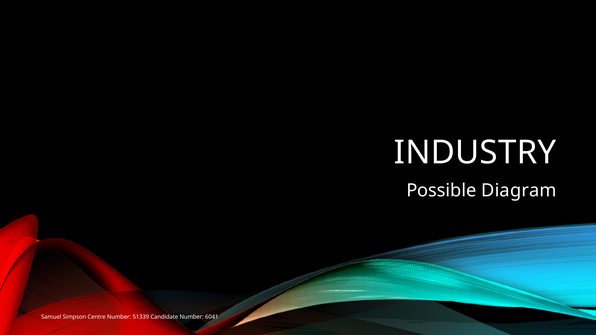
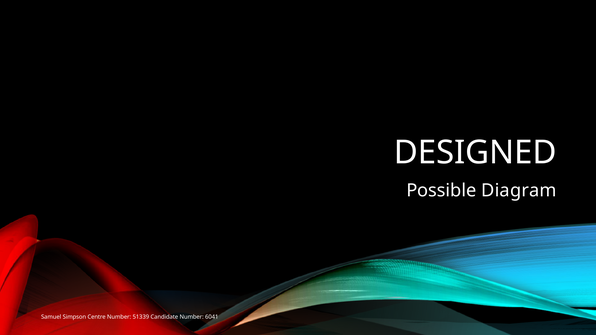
INDUSTRY: INDUSTRY -> DESIGNED
